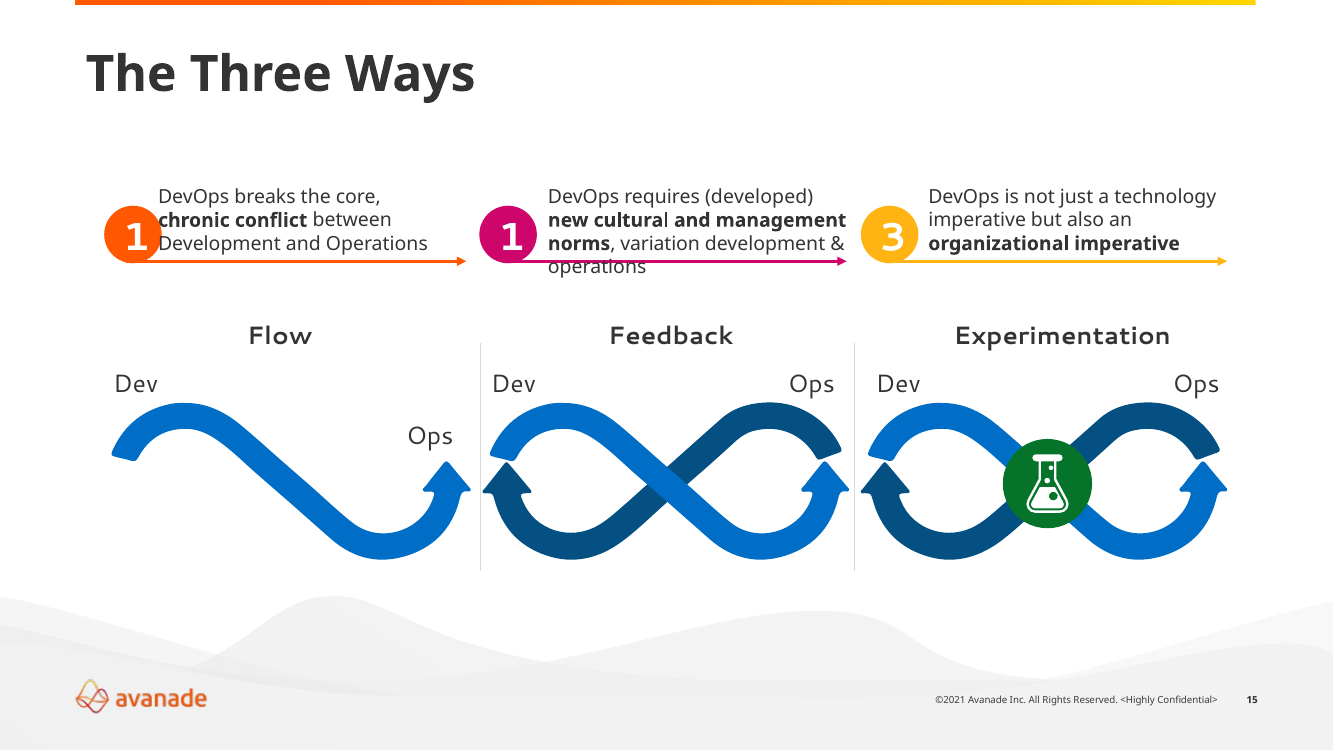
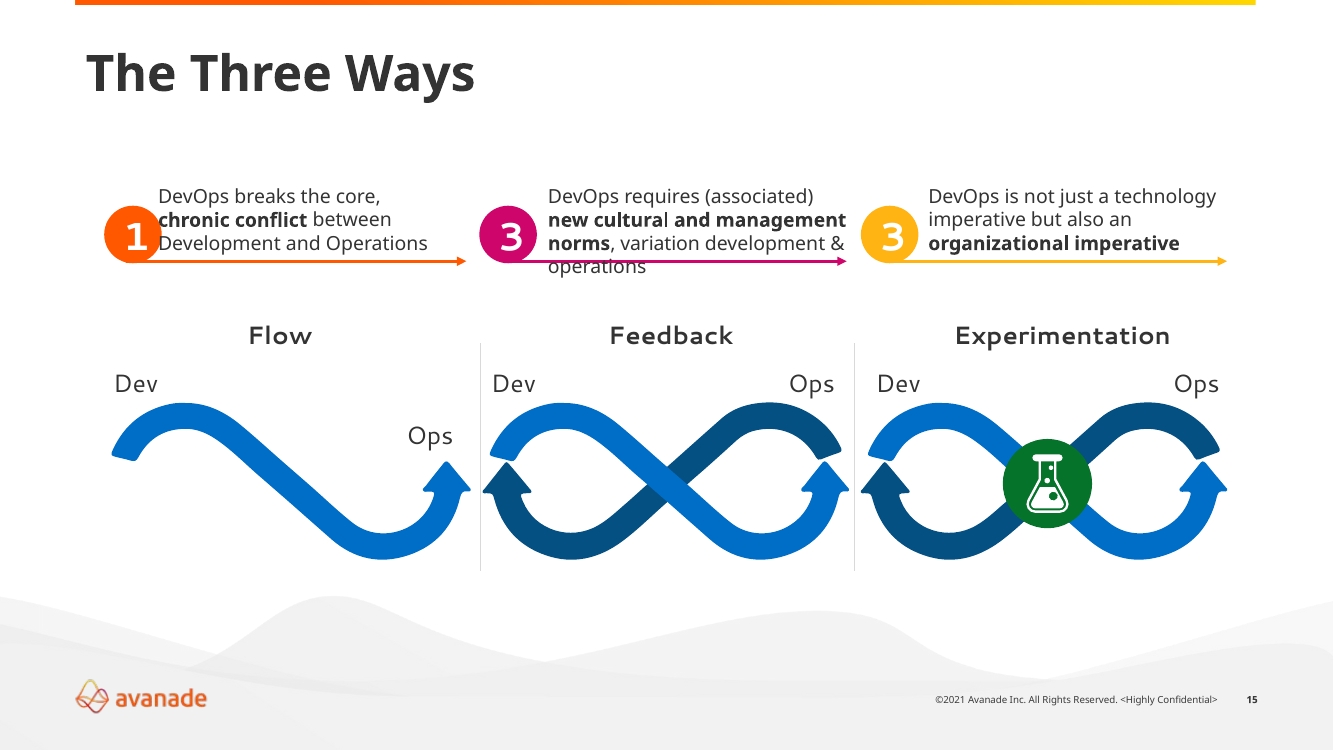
developed: developed -> associated
and Operations 1: 1 -> 3
